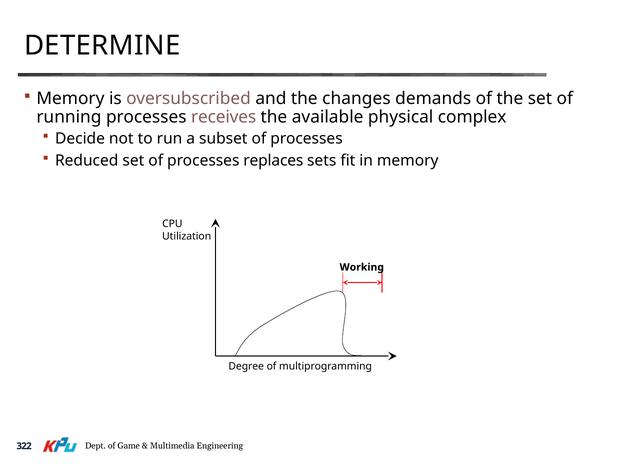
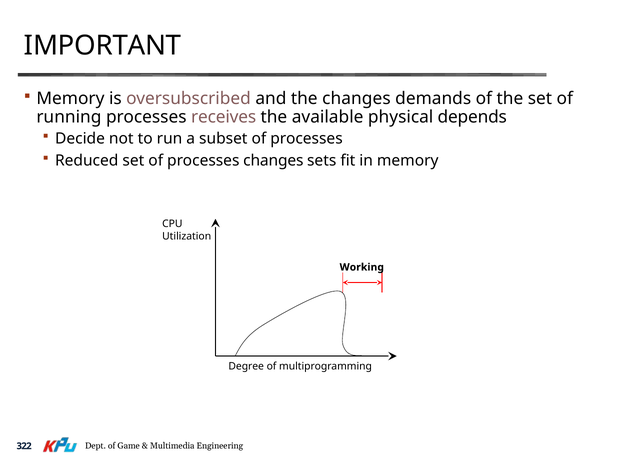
DETERMINE: DETERMINE -> IMPORTANT
complex: complex -> depends
processes replaces: replaces -> changes
